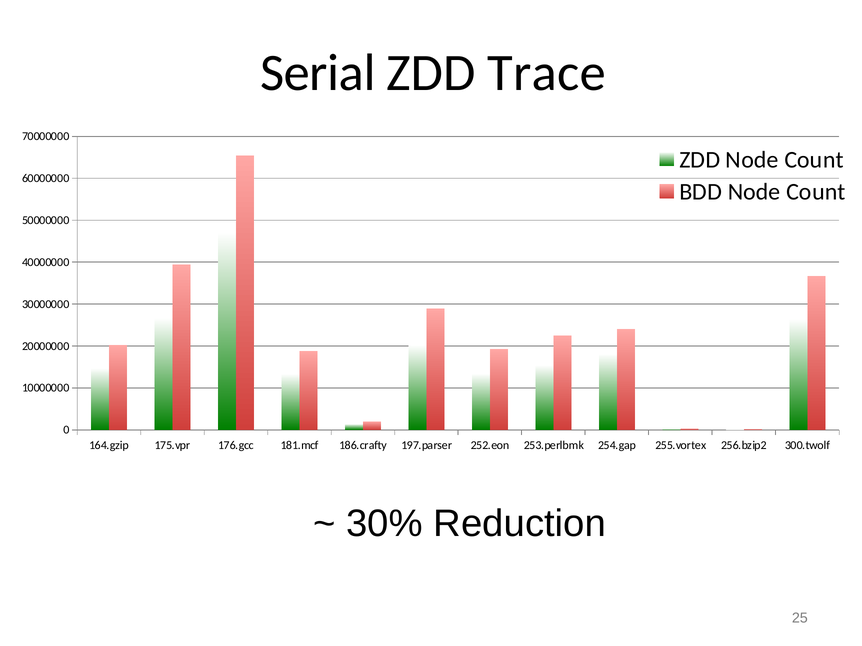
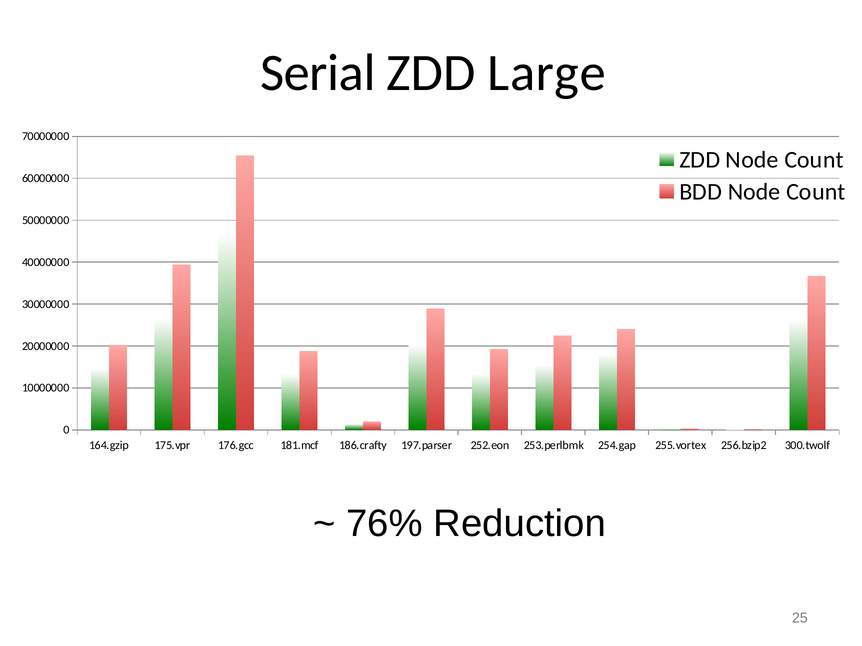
Trace: Trace -> Large
30%: 30% -> 76%
